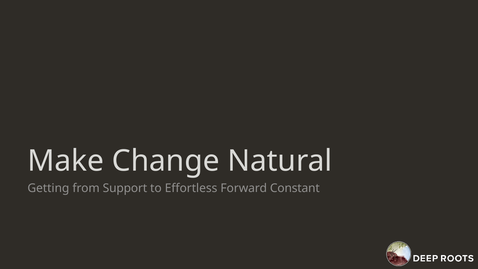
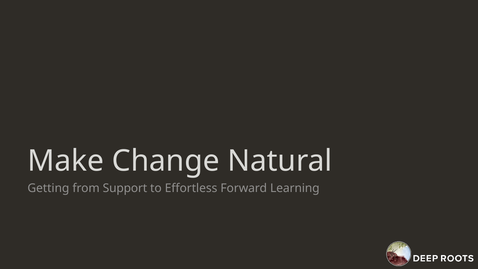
Constant: Constant -> Learning
